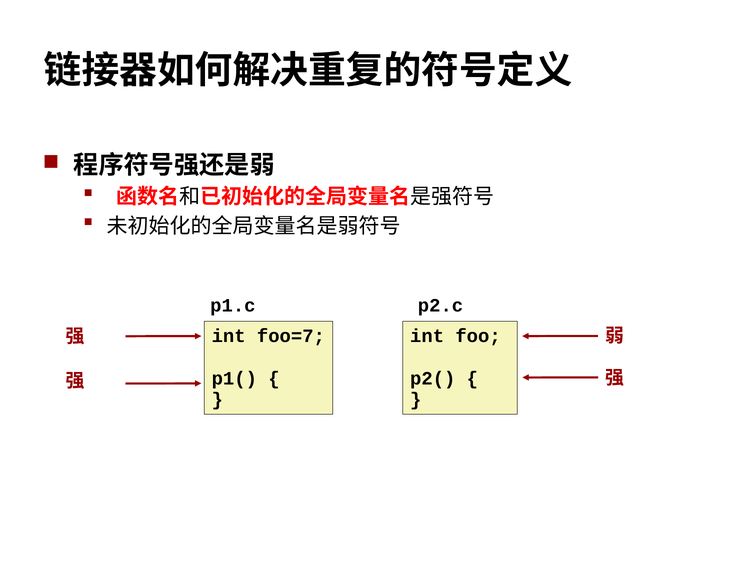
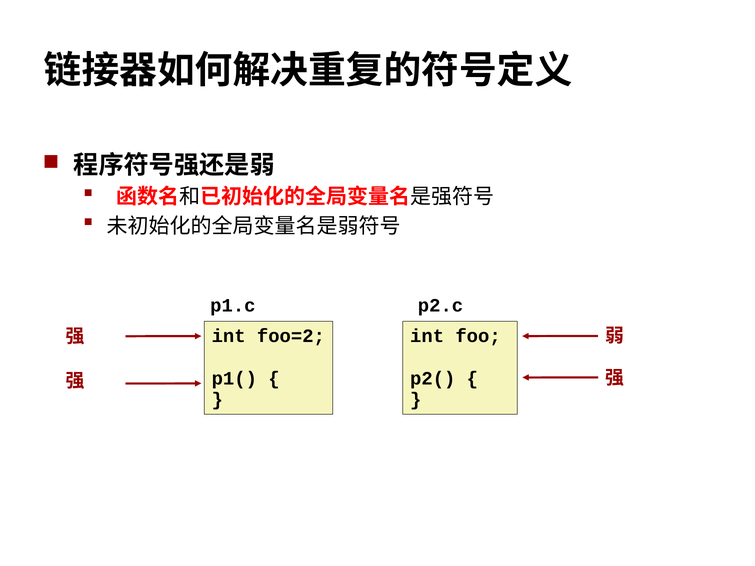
foo=7: foo=7 -> foo=2
